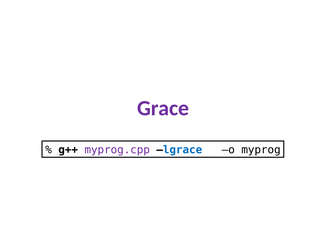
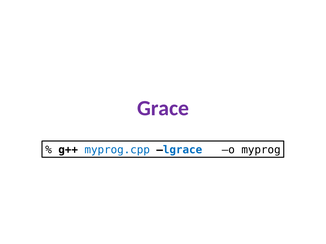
myprog.cpp colour: purple -> blue
